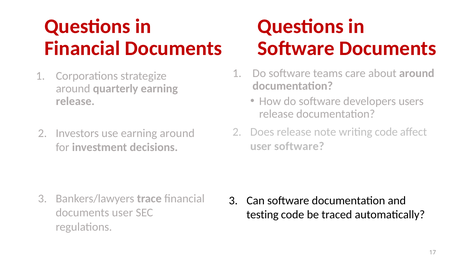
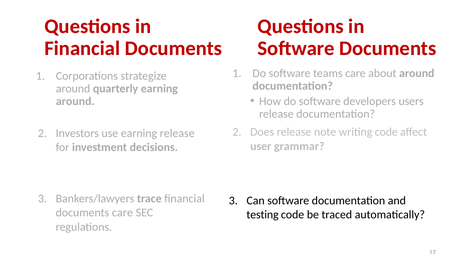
release at (75, 102): release -> around
earning around: around -> release
user software: software -> grammar
documents user: user -> care
